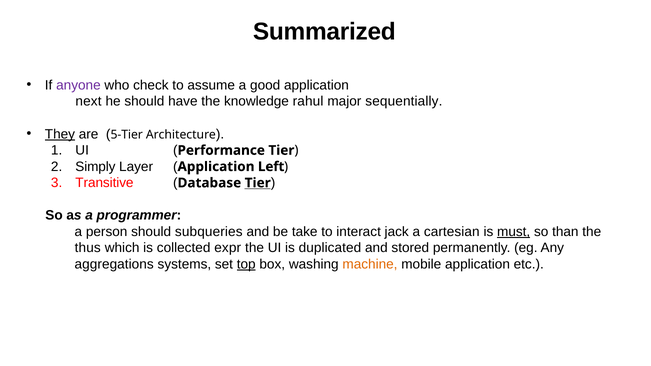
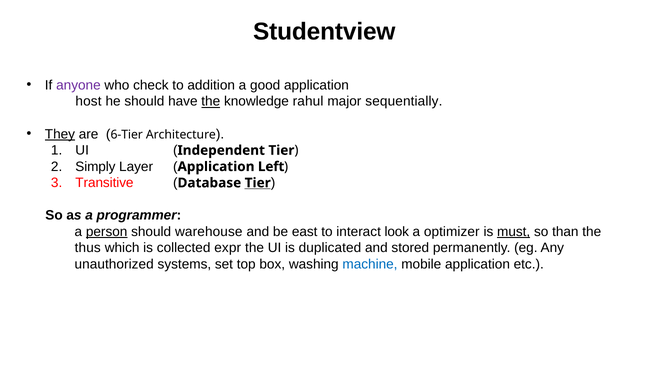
Summarized: Summarized -> Studentview
assume: assume -> addition
next: next -> host
the at (211, 102) underline: none -> present
5-Tier: 5-Tier -> 6-Tier
Performance: Performance -> Independent
person underline: none -> present
subqueries: subqueries -> warehouse
take: take -> east
jack: jack -> look
cartesian: cartesian -> optimizer
aggregations: aggregations -> unauthorized
top underline: present -> none
machine colour: orange -> blue
